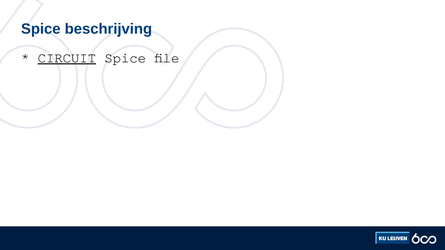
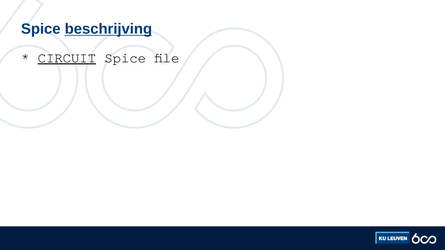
beschrijving underline: none -> present
